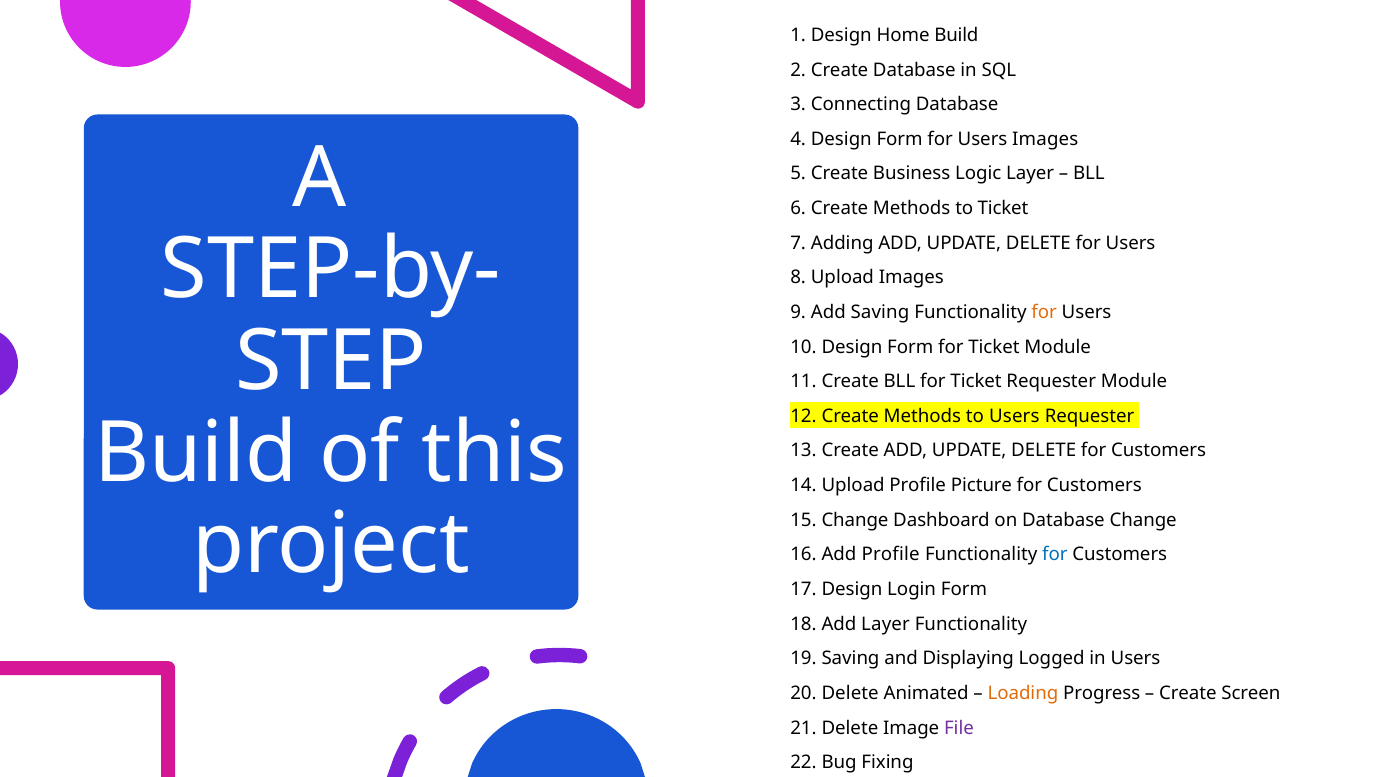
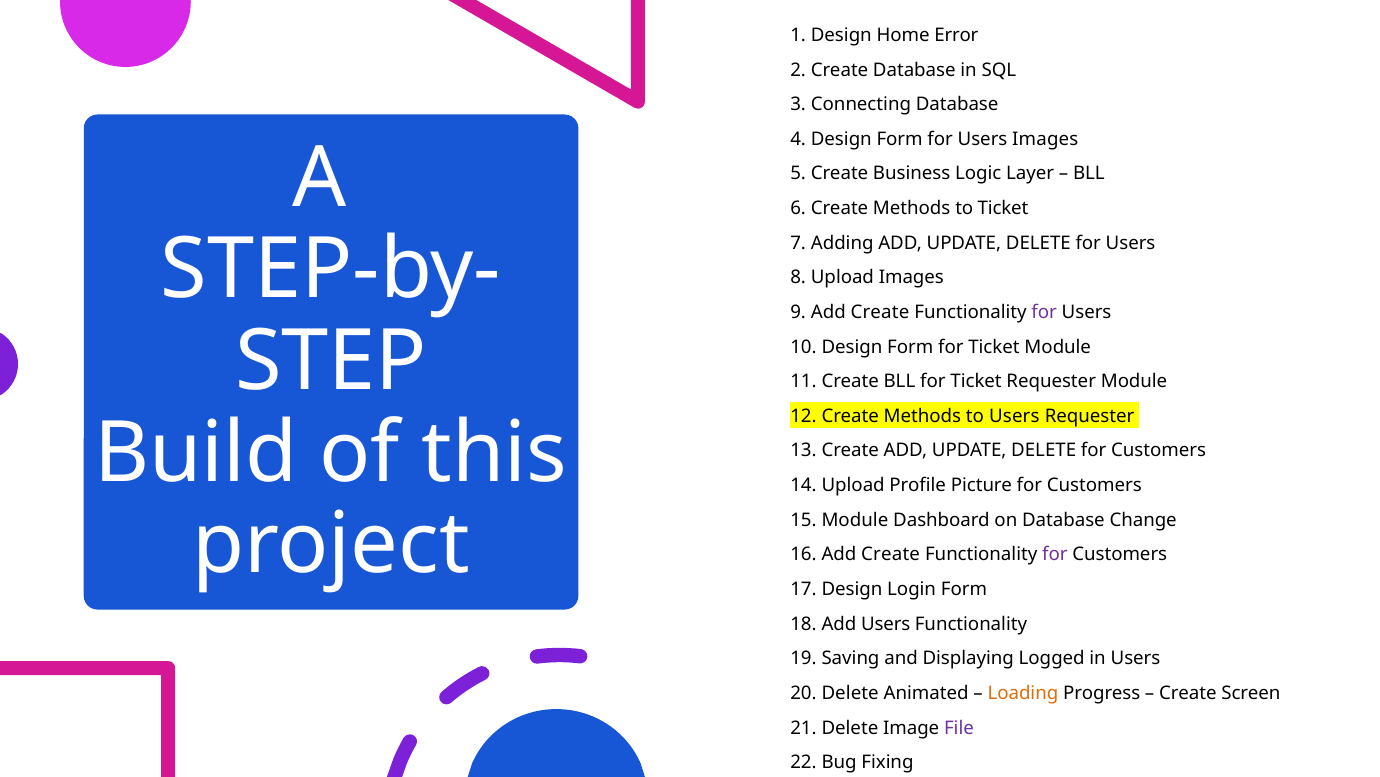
Home Build: Build -> Error
9 Add Saving: Saving -> Create
for at (1044, 312) colour: orange -> purple
15 Change: Change -> Module
16 Add Profile: Profile -> Create
for at (1055, 554) colour: blue -> purple
Add Layer: Layer -> Users
